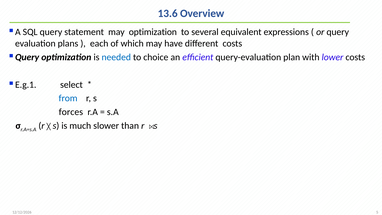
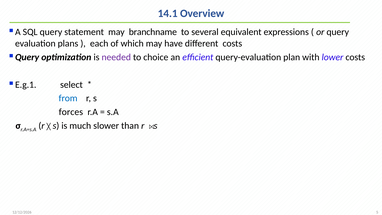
13.6: 13.6 -> 14.1
may optimization: optimization -> branchname
needed colour: blue -> purple
